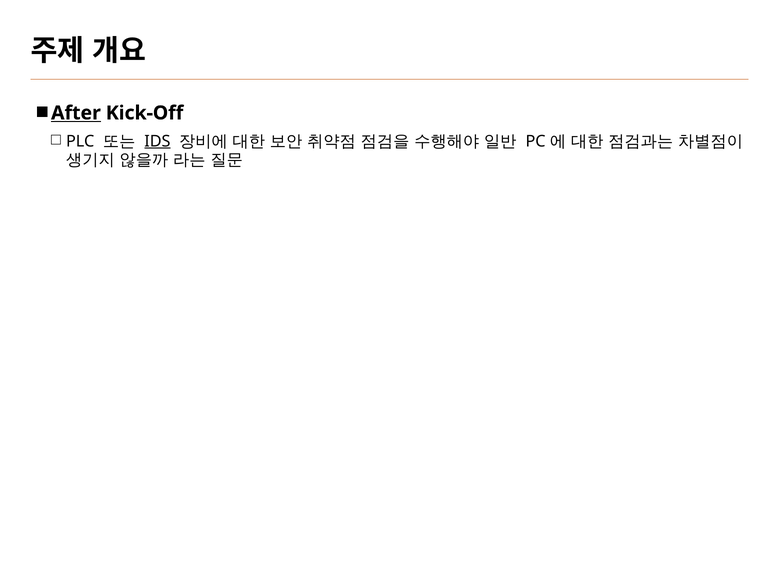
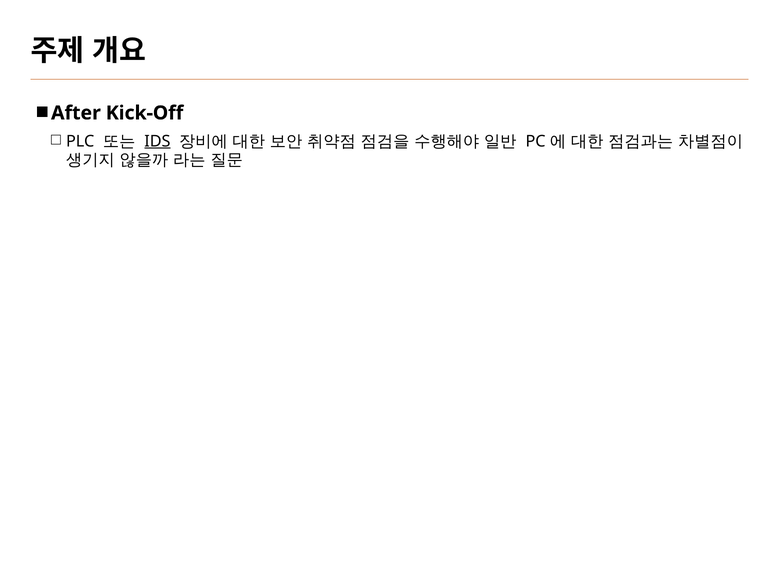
After underline: present -> none
